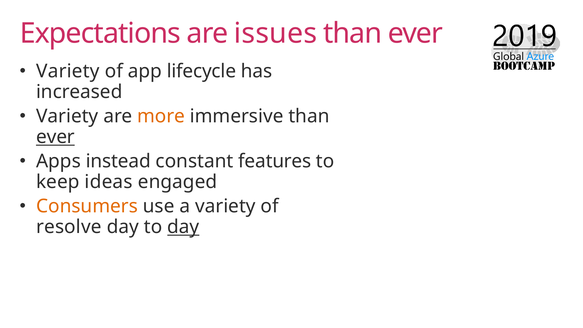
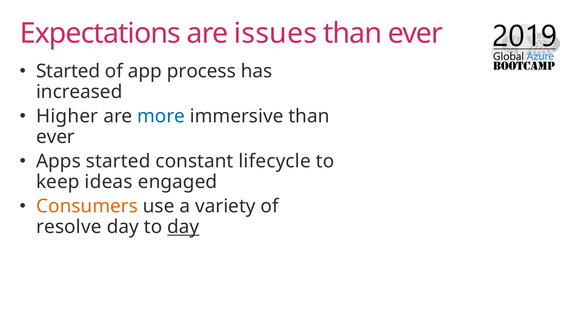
Variety at (68, 71): Variety -> Started
lifecycle: lifecycle -> process
Variety at (67, 116): Variety -> Higher
more colour: orange -> blue
ever at (55, 137) underline: present -> none
Apps instead: instead -> started
features: features -> lifecycle
